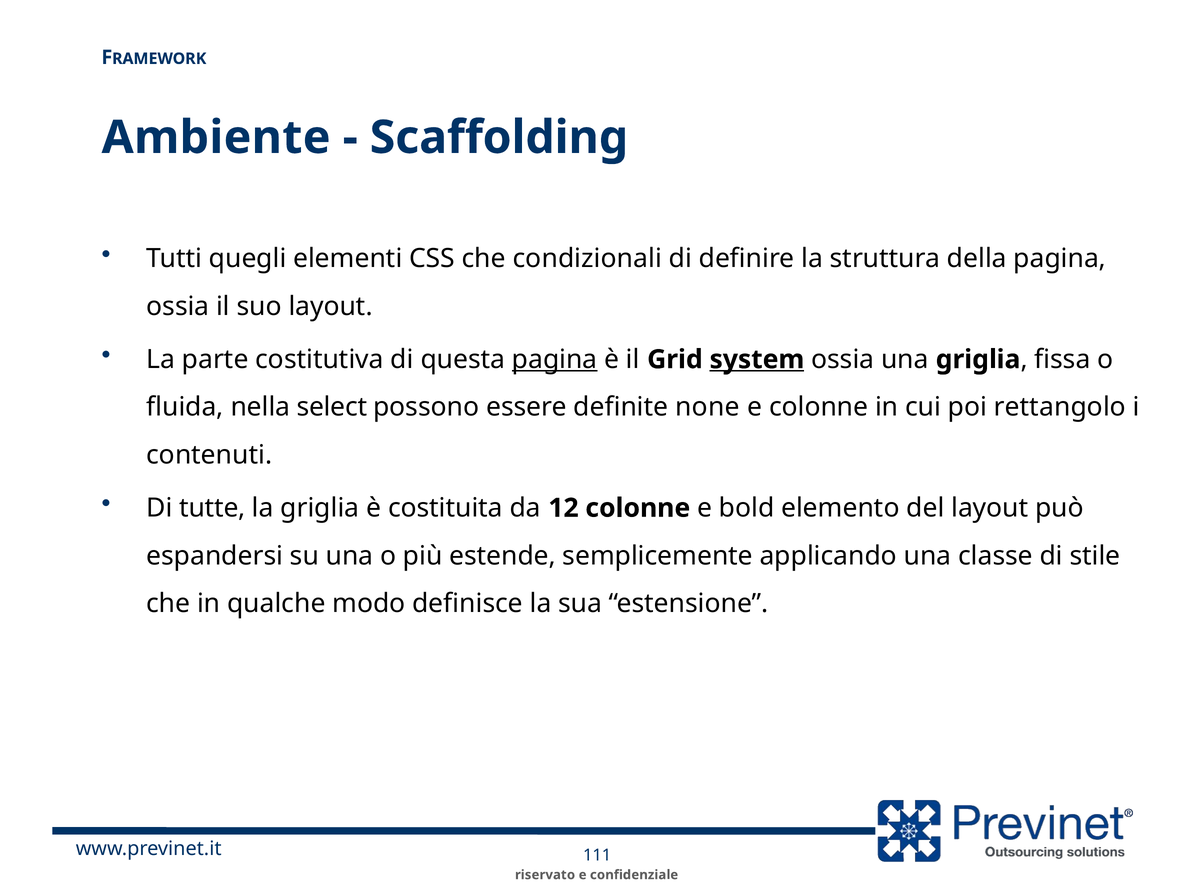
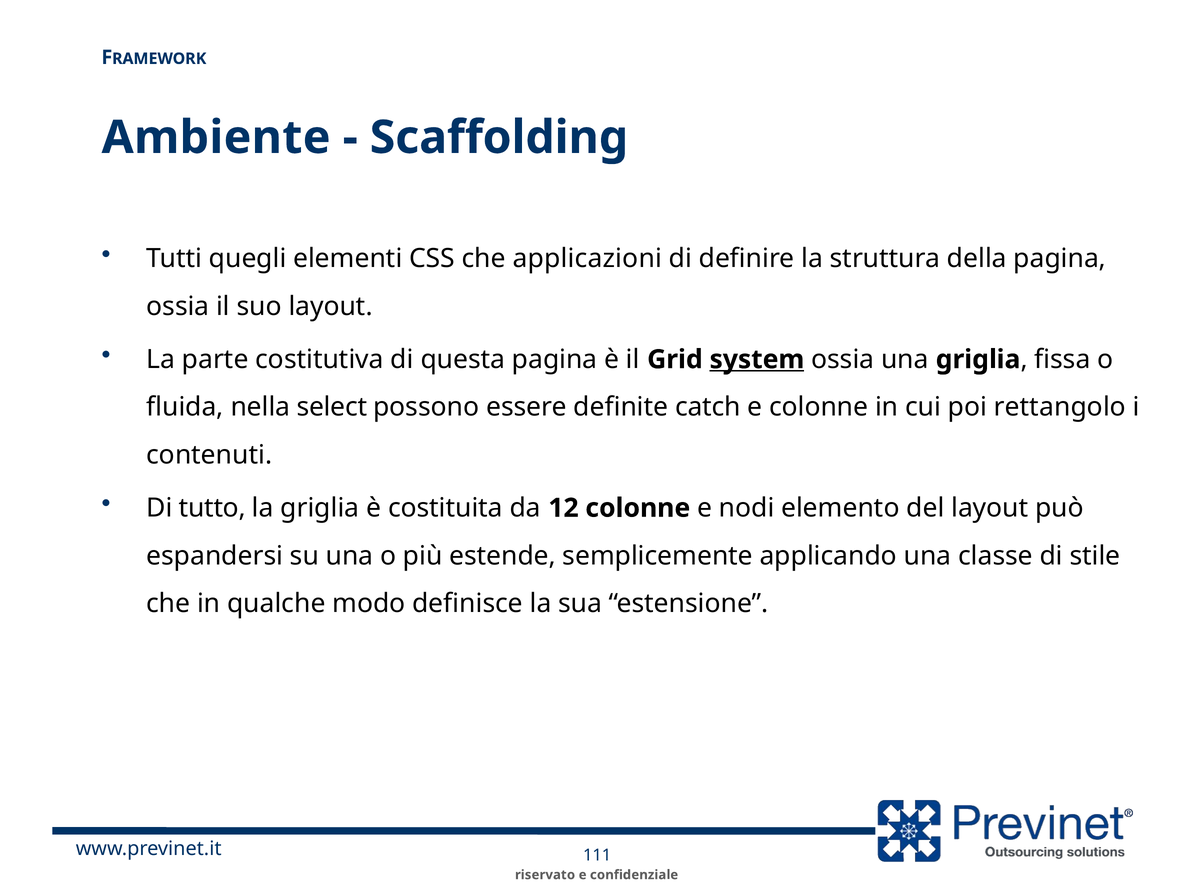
condizionali: condizionali -> applicazioni
pagina at (555, 360) underline: present -> none
none: none -> catch
tutte: tutte -> tutto
bold: bold -> nodi
